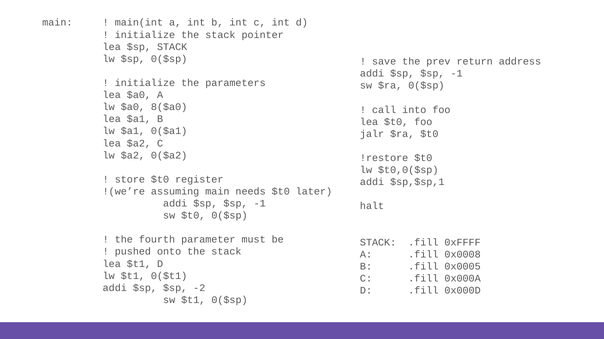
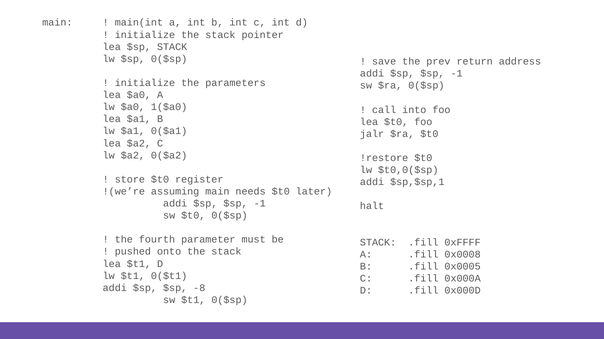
8($a0: 8($a0 -> 1($a0
-2: -2 -> -8
